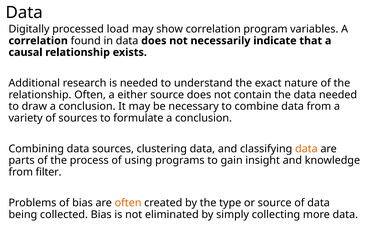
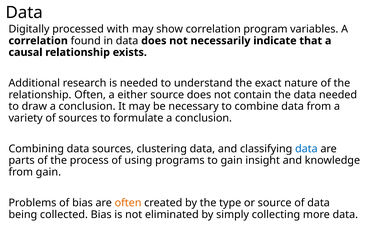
load: load -> with
data at (306, 149) colour: orange -> blue
from filter: filter -> gain
